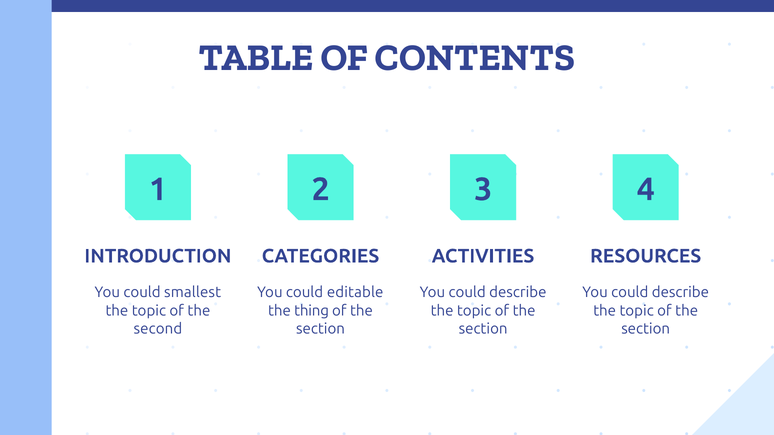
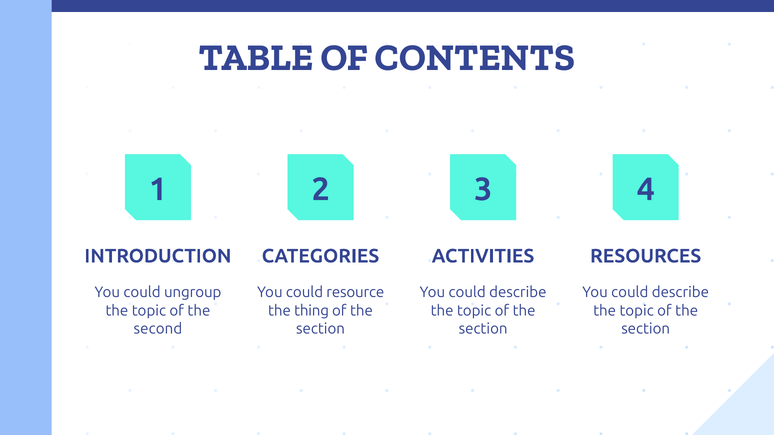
smallest: smallest -> ungroup
editable: editable -> resource
